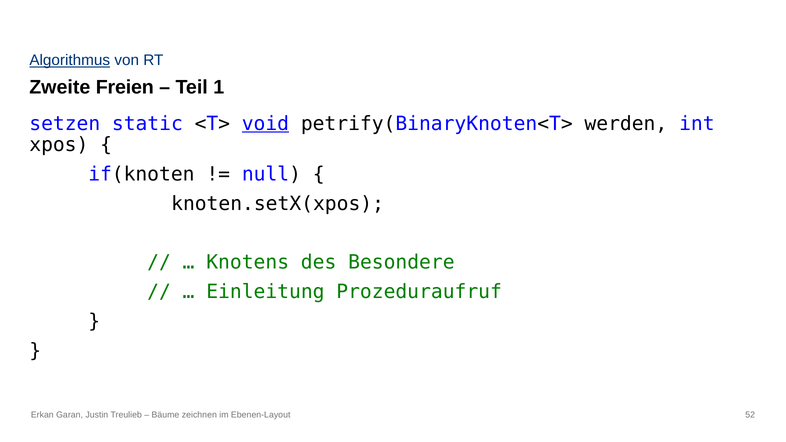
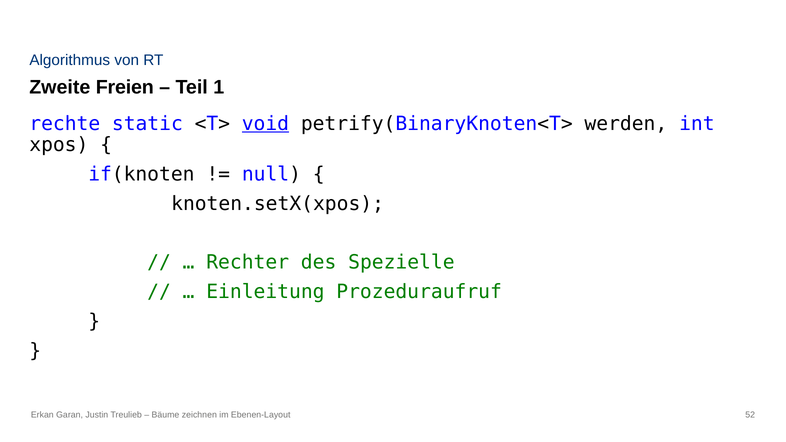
Algorithmus underline: present -> none
setzen: setzen -> rechte
Knotens: Knotens -> Rechter
Besondere: Besondere -> Spezielle
